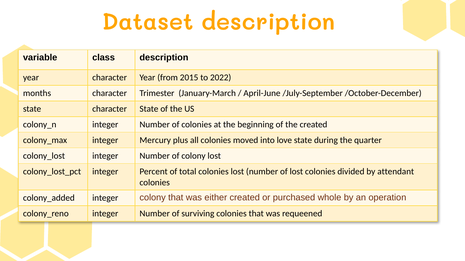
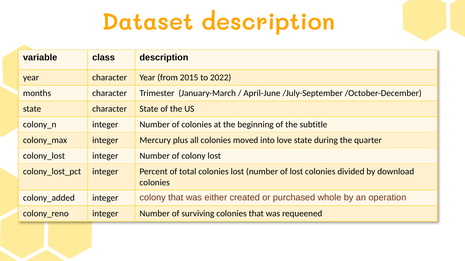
the created: created -> subtitle
attendant: attendant -> download
